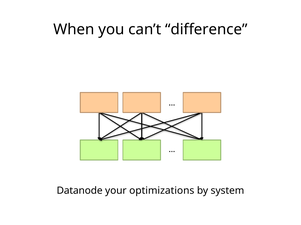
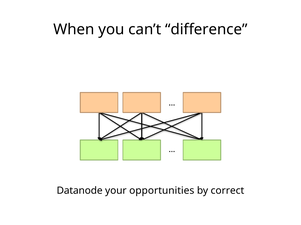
optimizations: optimizations -> opportunities
system: system -> correct
